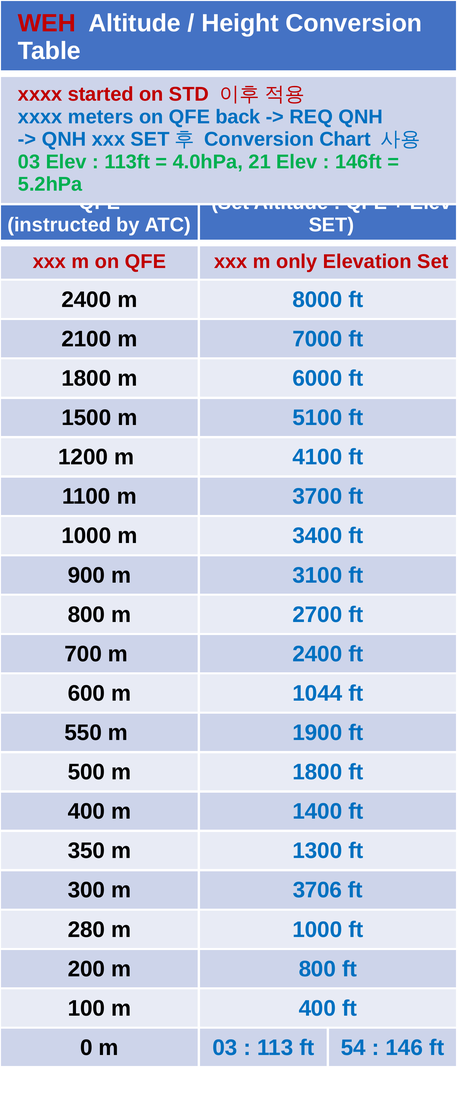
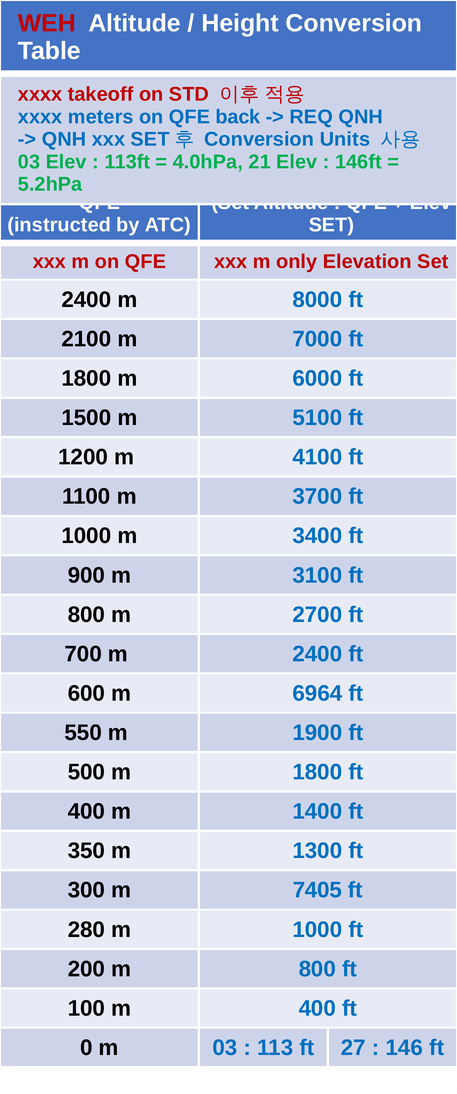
started: started -> takeoff
Chart: Chart -> Units
1044: 1044 -> 6964
3706: 3706 -> 7405
54: 54 -> 27
